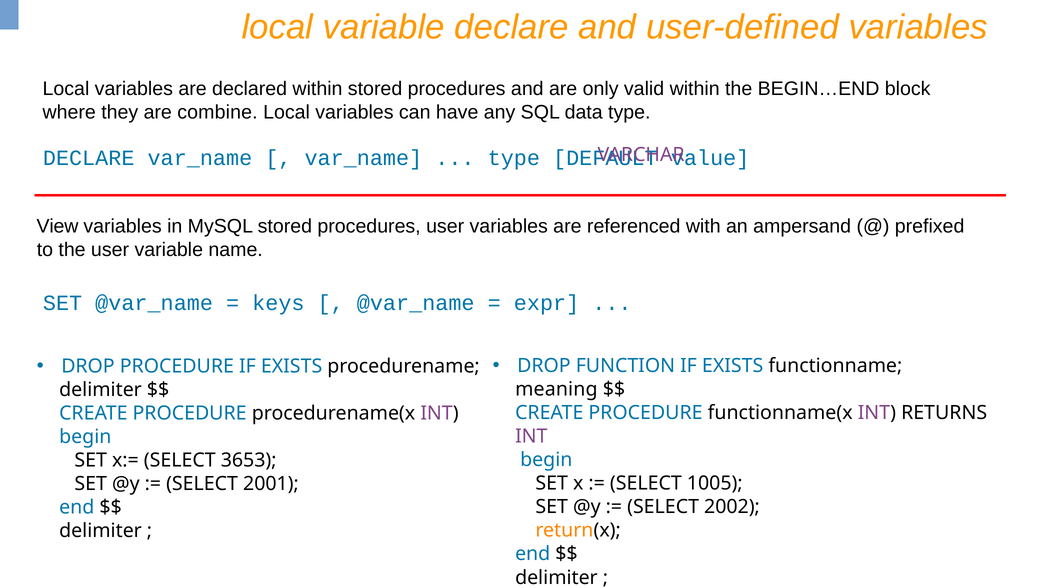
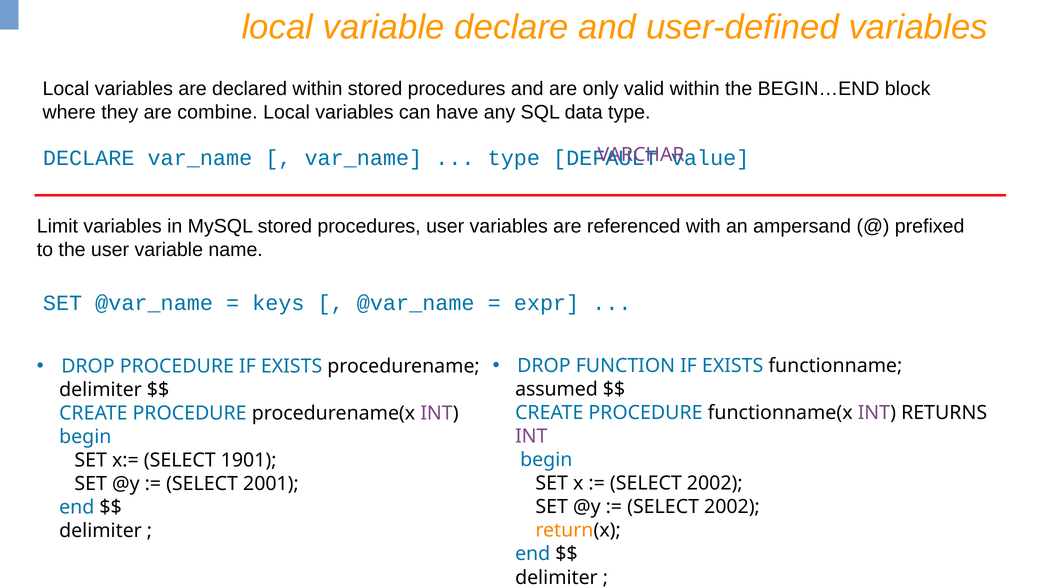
View: View -> Limit
meaning: meaning -> assumed
3653: 3653 -> 1901
1005 at (715, 483): 1005 -> 2002
